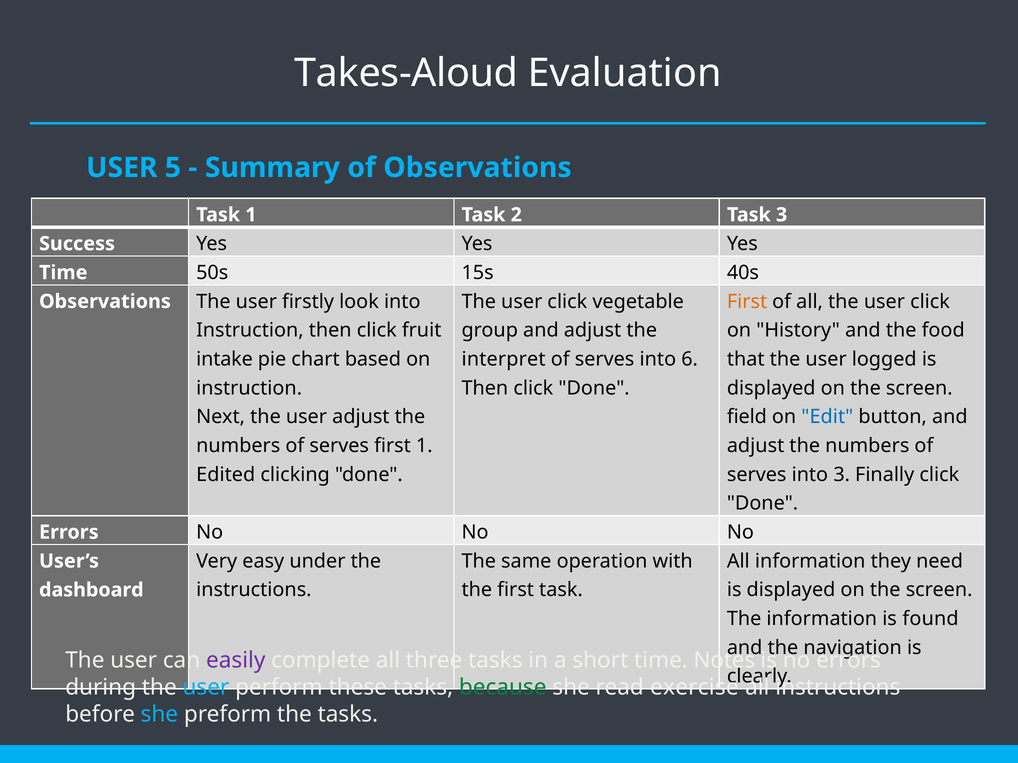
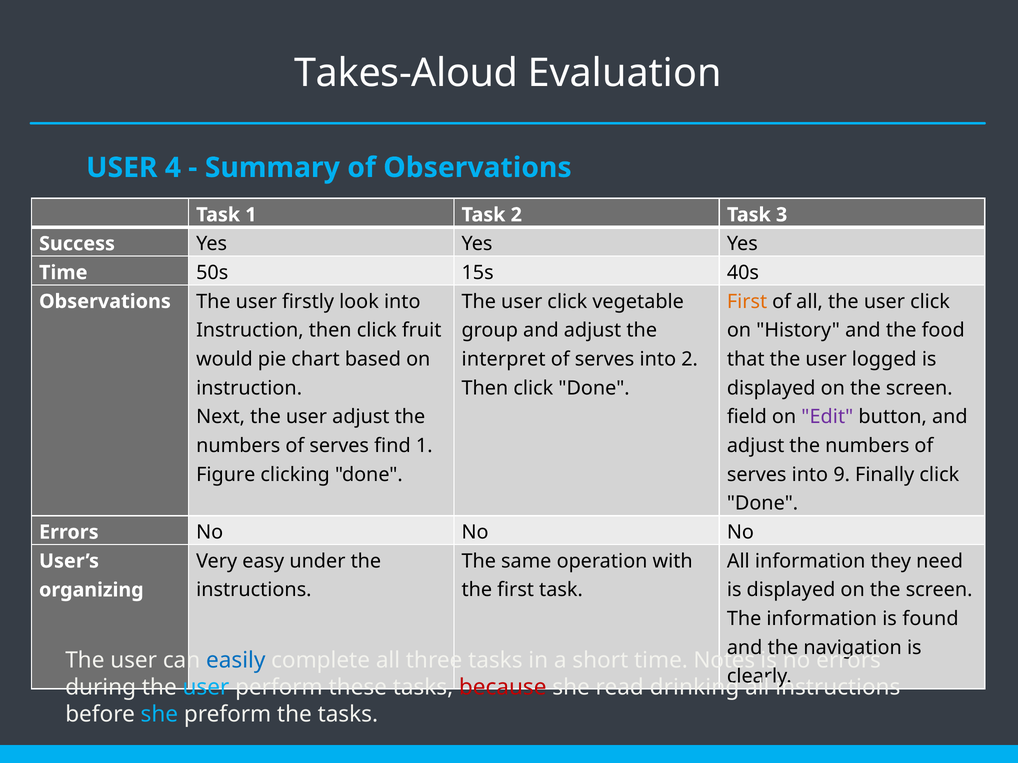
5: 5 -> 4
intake: intake -> would
into 6: 6 -> 2
Edit colour: blue -> purple
serves first: first -> find
Edited: Edited -> Figure
into 3: 3 -> 9
dashboard: dashboard -> organizing
easily colour: purple -> blue
because colour: green -> red
exercise: exercise -> drinking
